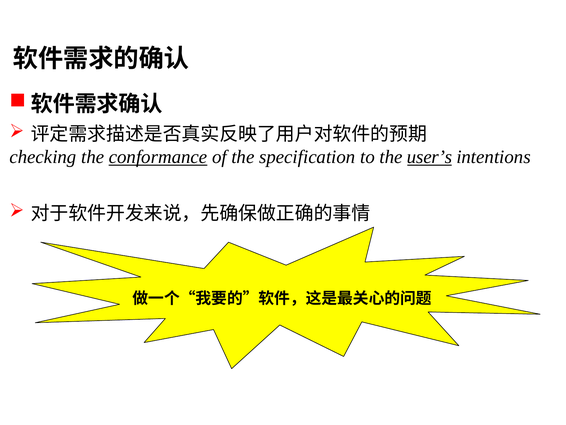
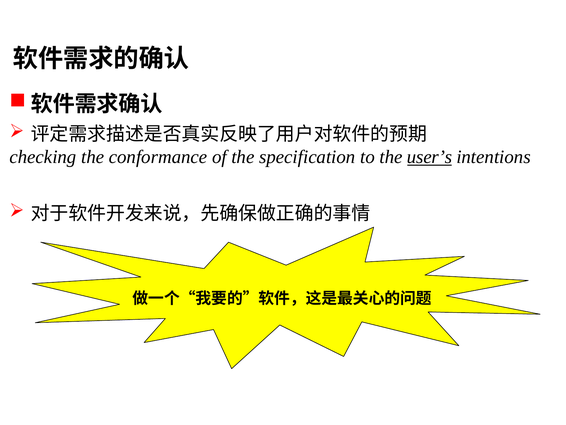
conformance underline: present -> none
